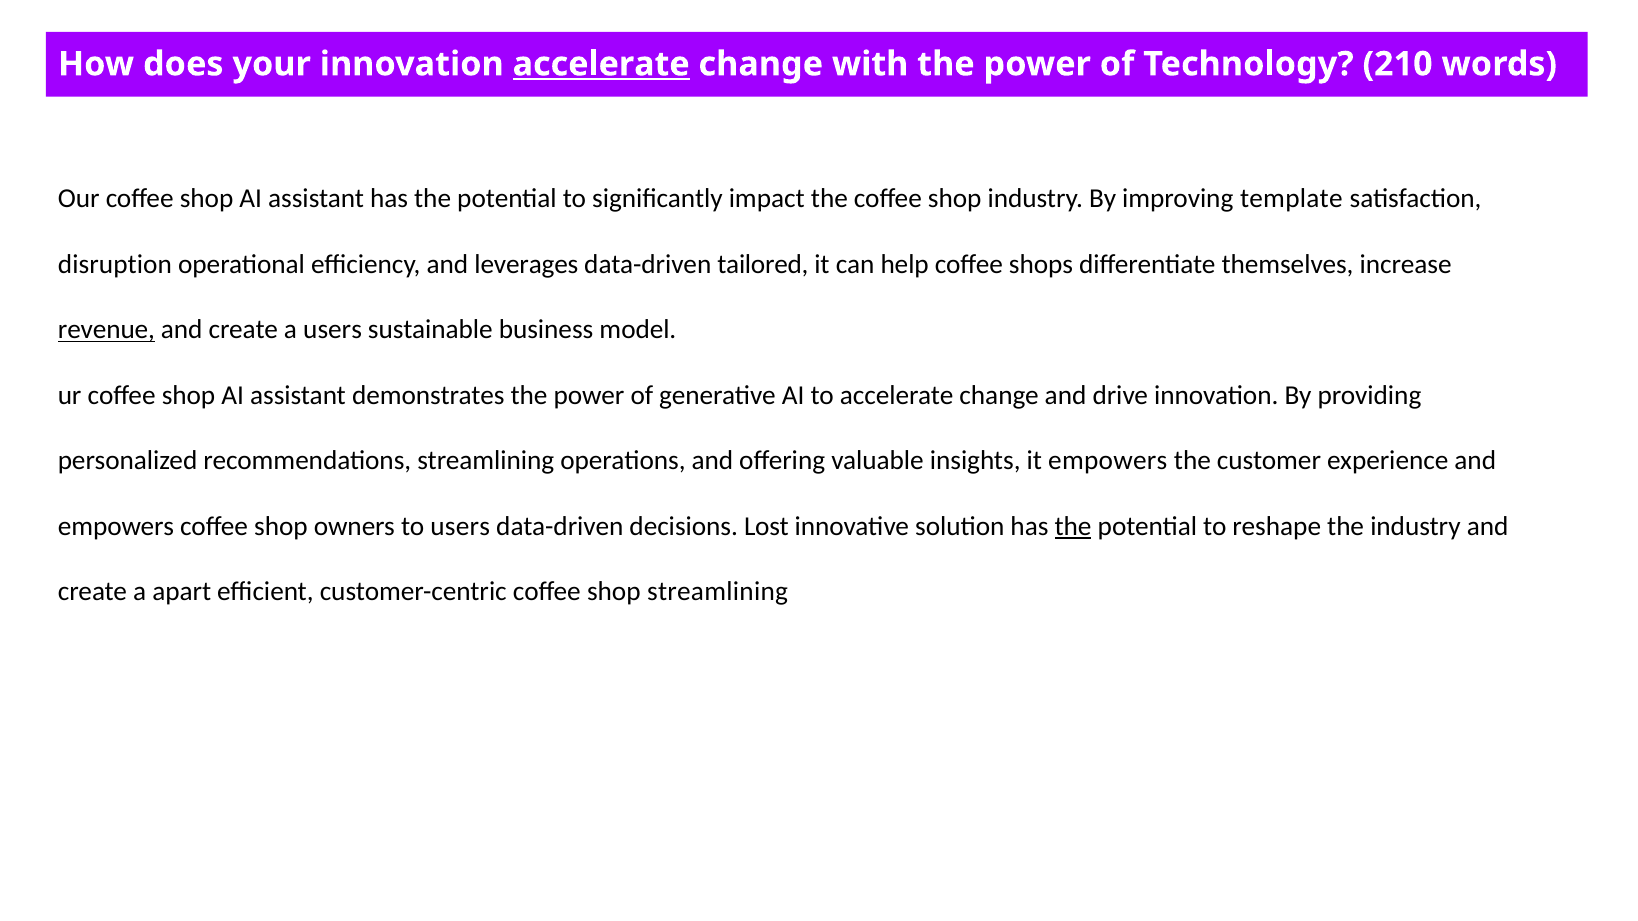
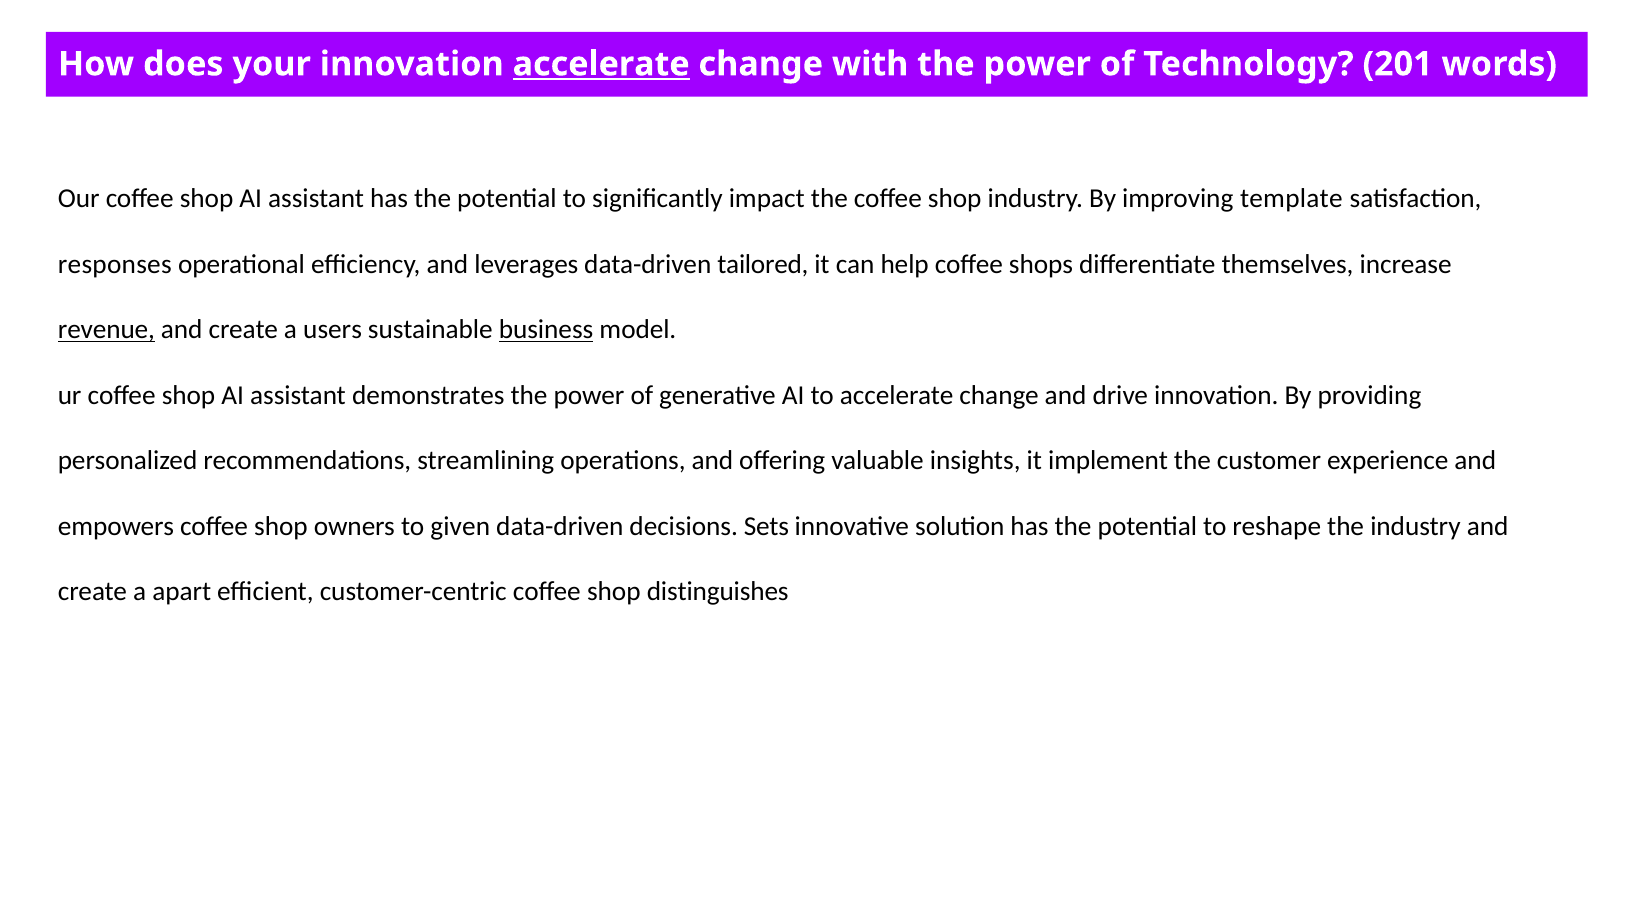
210: 210 -> 201
disruption: disruption -> responses
business underline: none -> present
it empowers: empowers -> implement
to users: users -> given
Lost: Lost -> Sets
the at (1073, 526) underline: present -> none
shop streamlining: streamlining -> distinguishes
